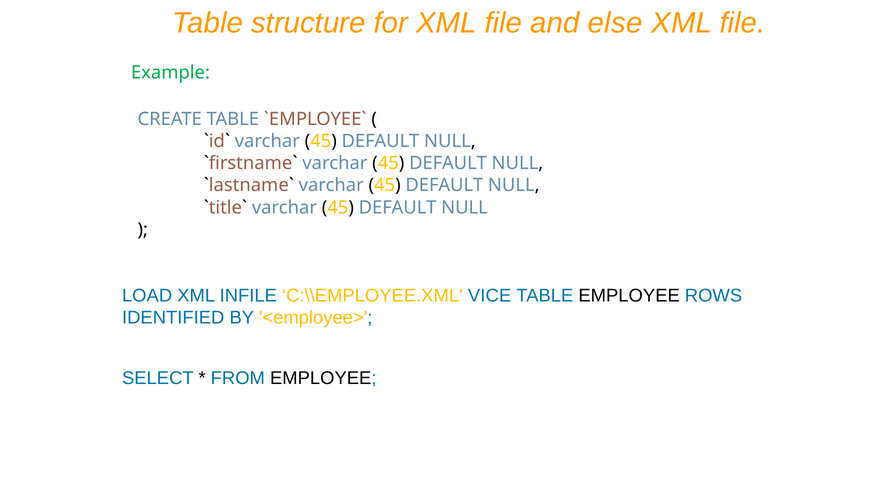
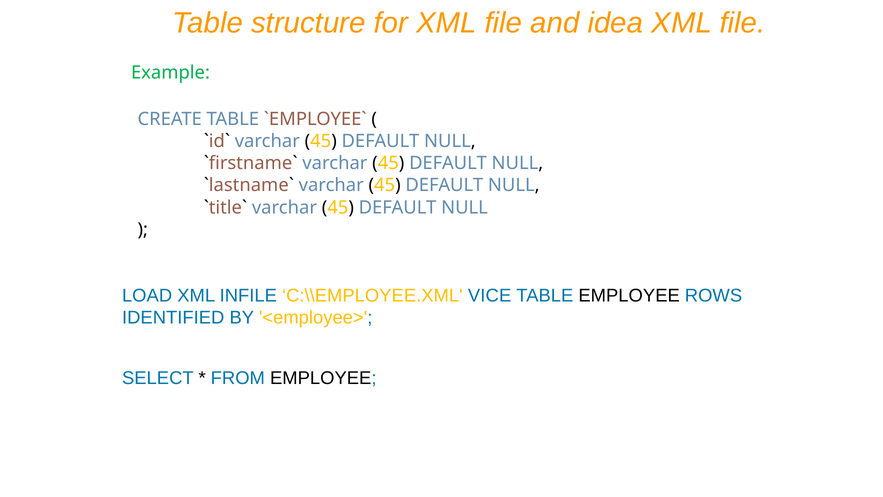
else: else -> idea
